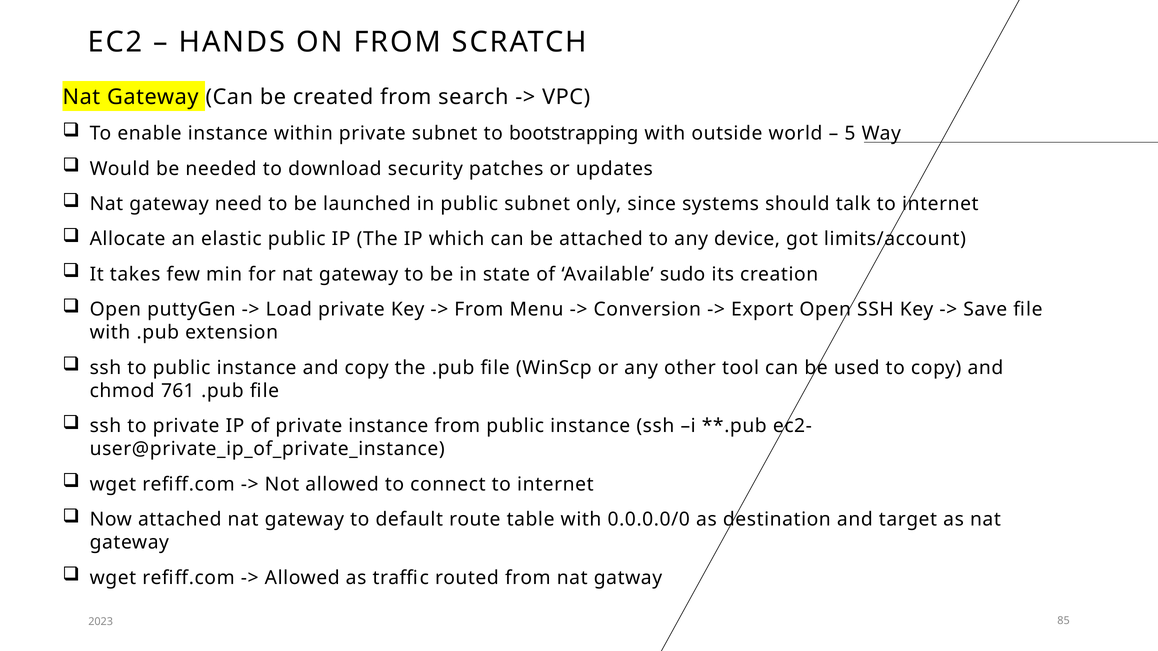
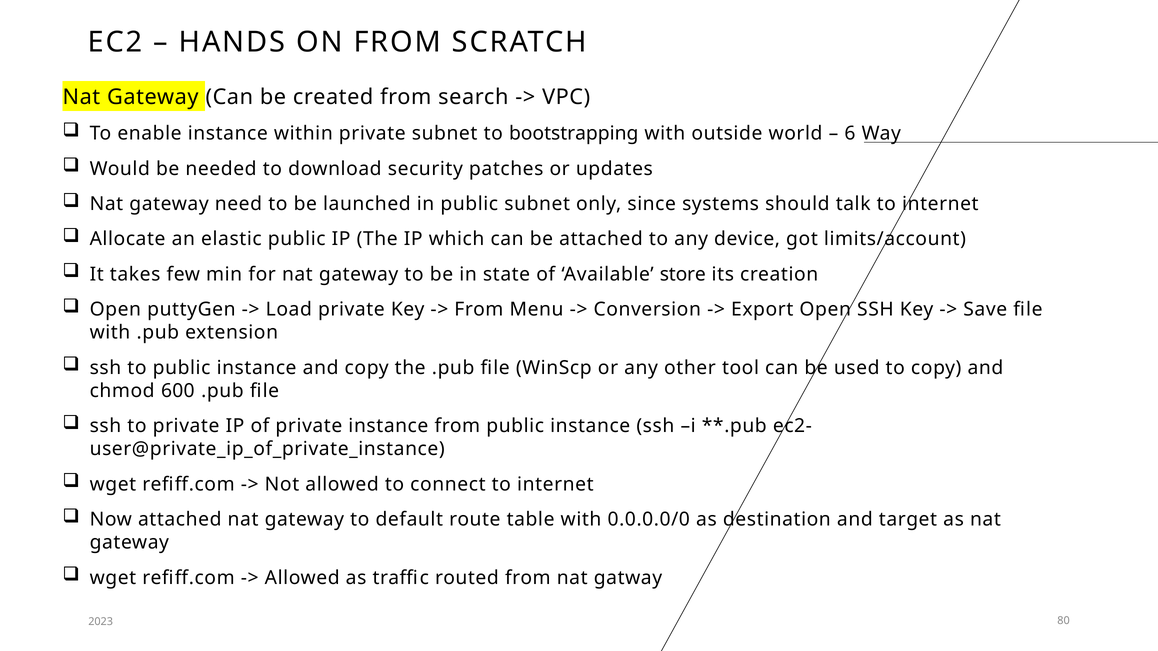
5: 5 -> 6
sudo: sudo -> store
761: 761 -> 600
85: 85 -> 80
